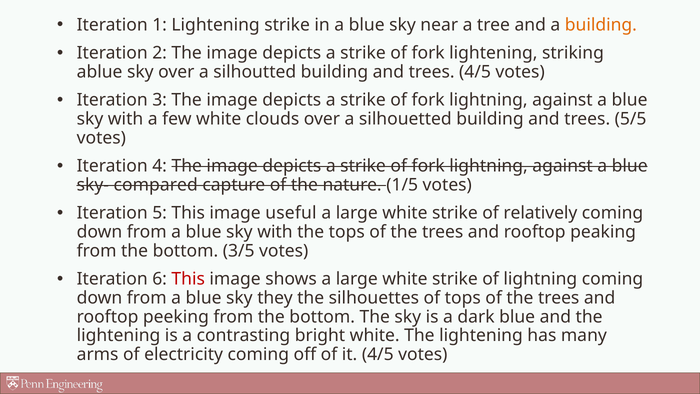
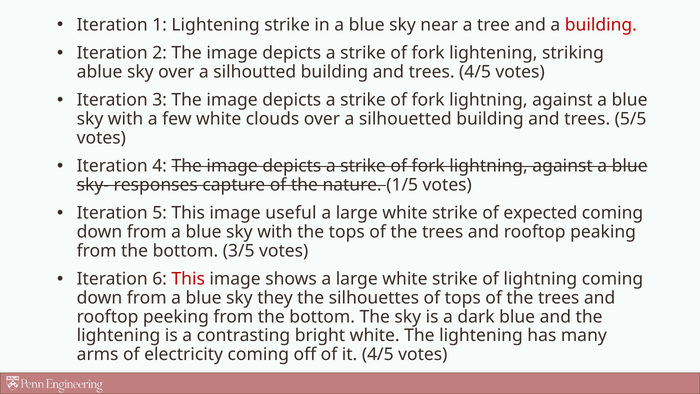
building at (601, 25) colour: orange -> red
compared: compared -> responses
relatively: relatively -> expected
